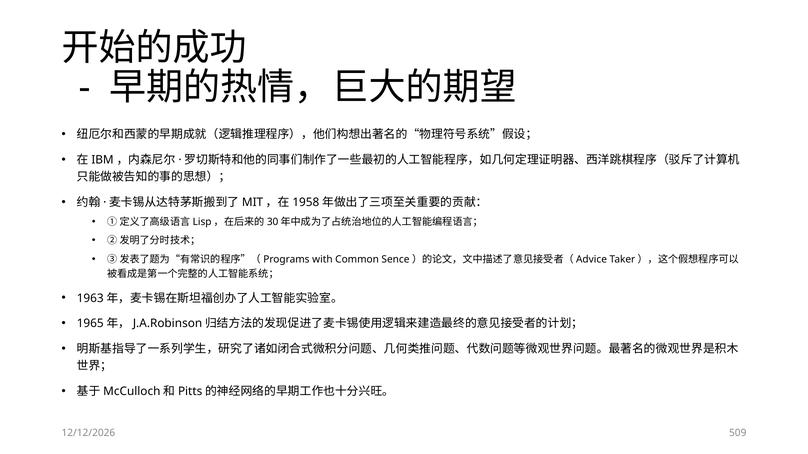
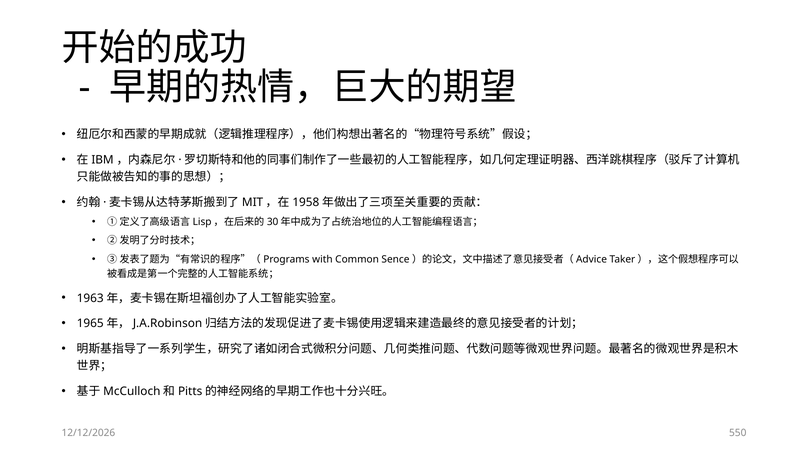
509: 509 -> 550
